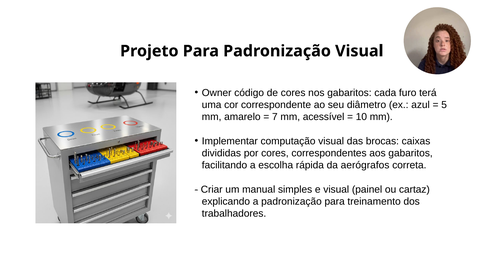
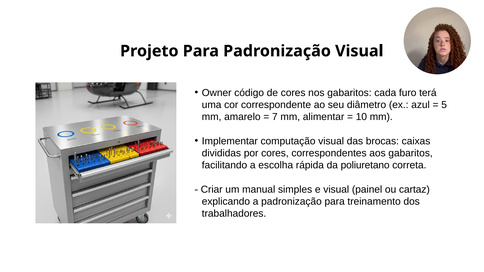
acessível: acessível -> alimentar
aerógrafos: aerógrafos -> poliuretano
